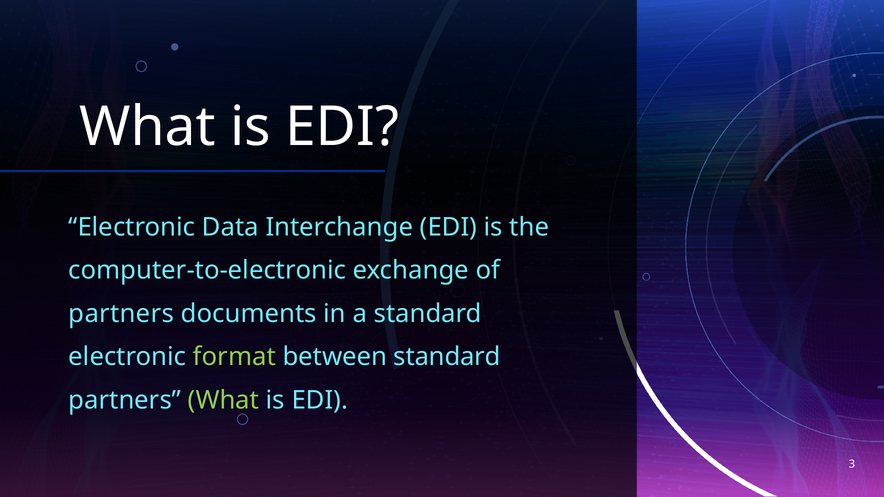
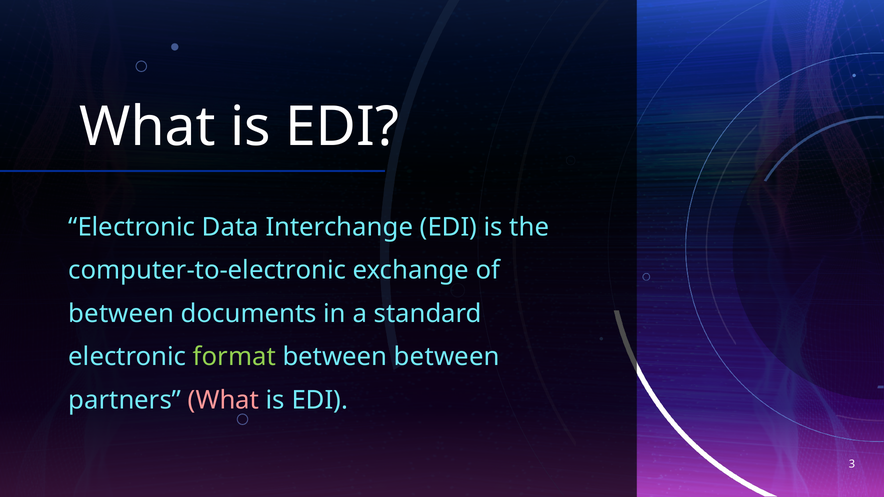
partners at (121, 314): partners -> between
between standard: standard -> between
What at (224, 400) colour: light green -> pink
